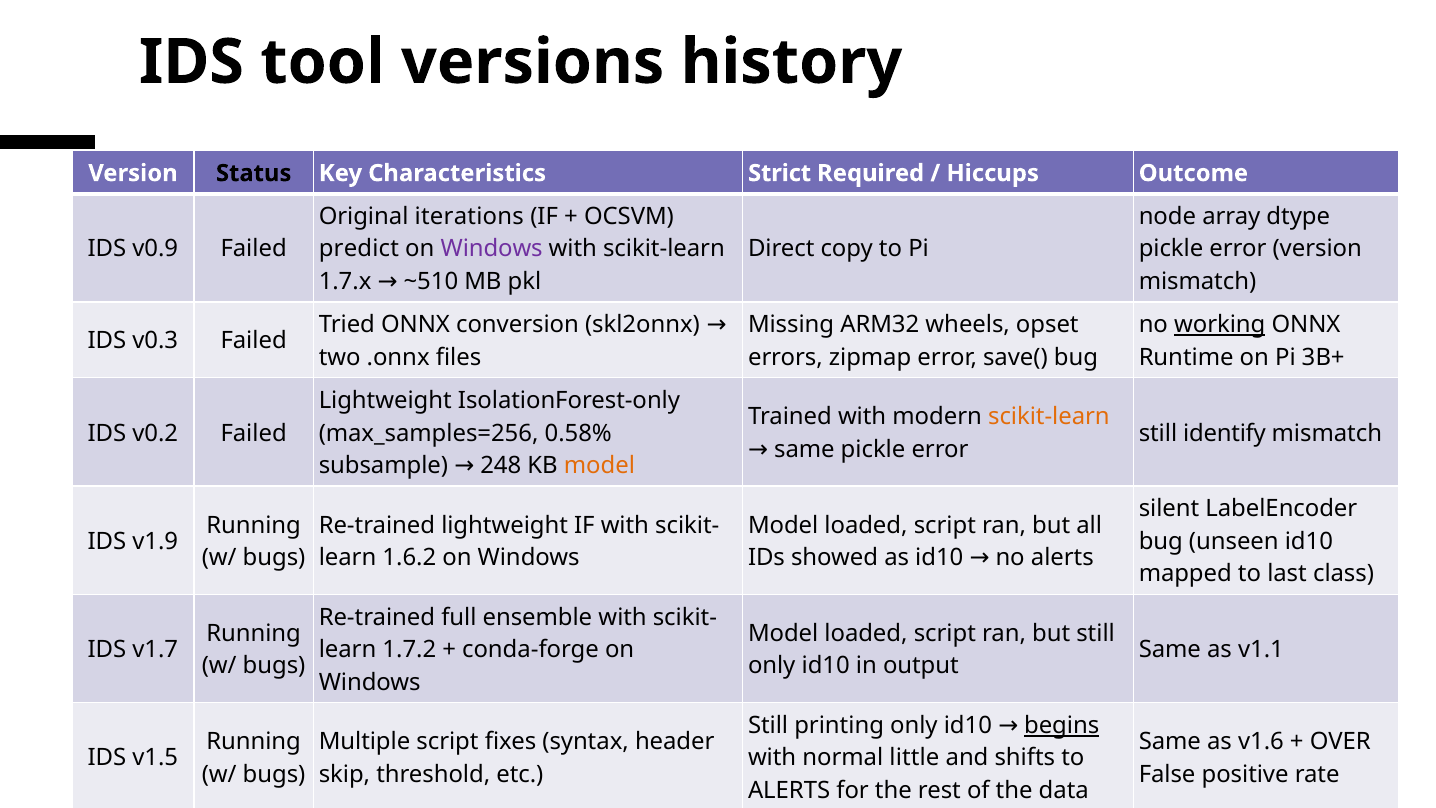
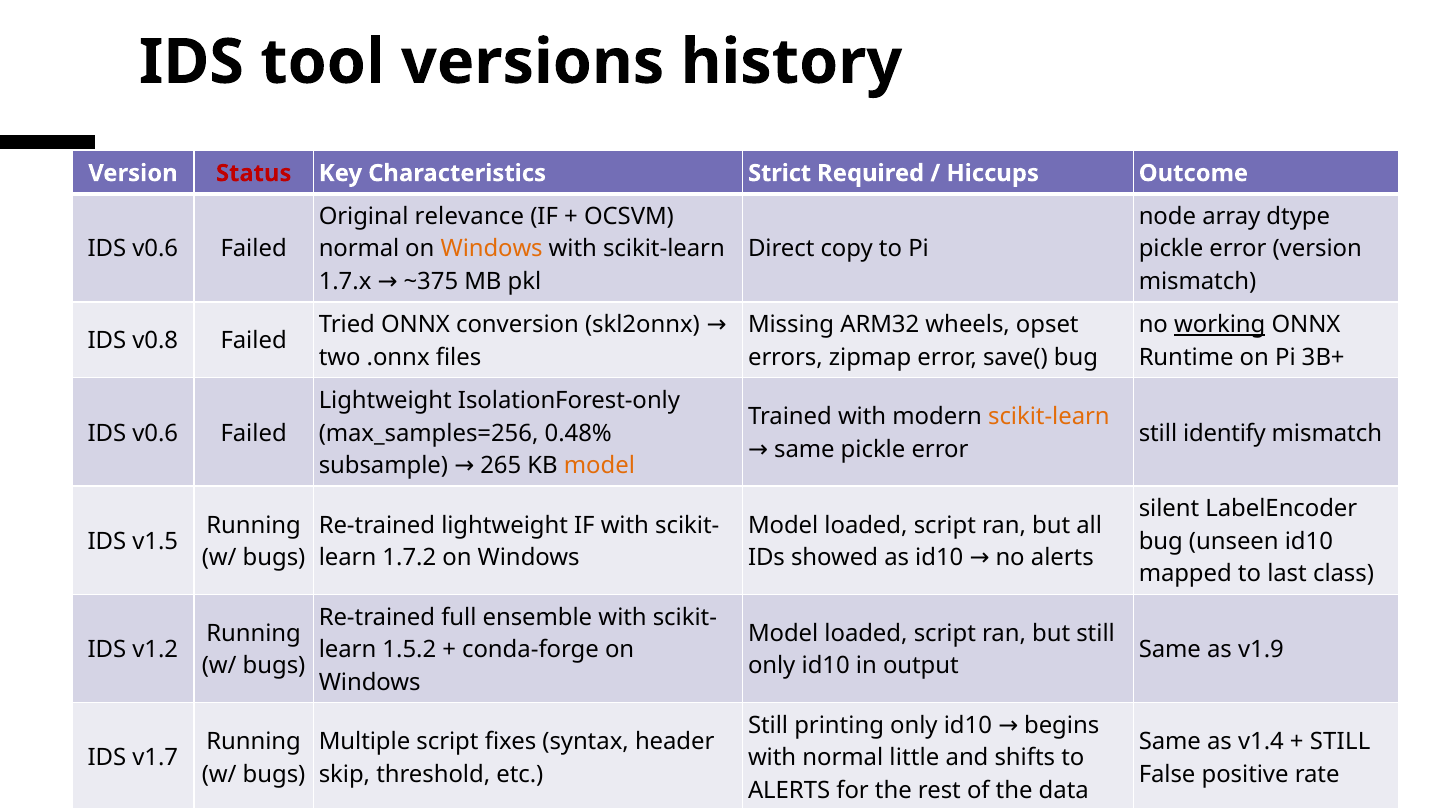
Status colour: black -> red
iterations: iterations -> relevance
v0.9 at (155, 249): v0.9 -> v0.6
predict at (359, 249): predict -> normal
Windows at (492, 249) colour: purple -> orange
~510: ~510 -> ~375
v0.3: v0.3 -> v0.8
v0.2 at (155, 433): v0.2 -> v0.6
0.58%: 0.58% -> 0.48%
248: 248 -> 265
v1.9: v1.9 -> v1.5
1.6.2: 1.6.2 -> 1.7.2
v1.7: v1.7 -> v1.2
1.7.2: 1.7.2 -> 1.5.2
v1.1: v1.1 -> v1.9
begins underline: present -> none
v1.6: v1.6 -> v1.4
OVER at (1340, 742): OVER -> STILL
v1.5: v1.5 -> v1.7
